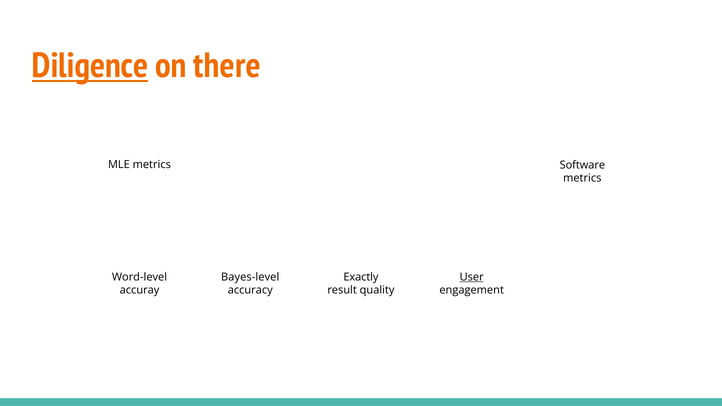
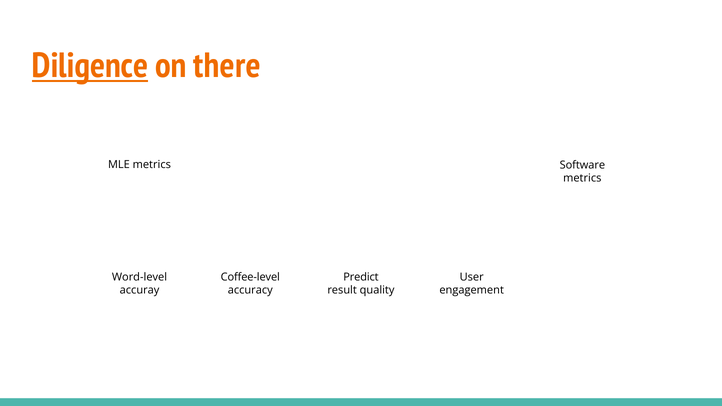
Bayes-level: Bayes-level -> Coffee-level
Exactly: Exactly -> Predict
User underline: present -> none
